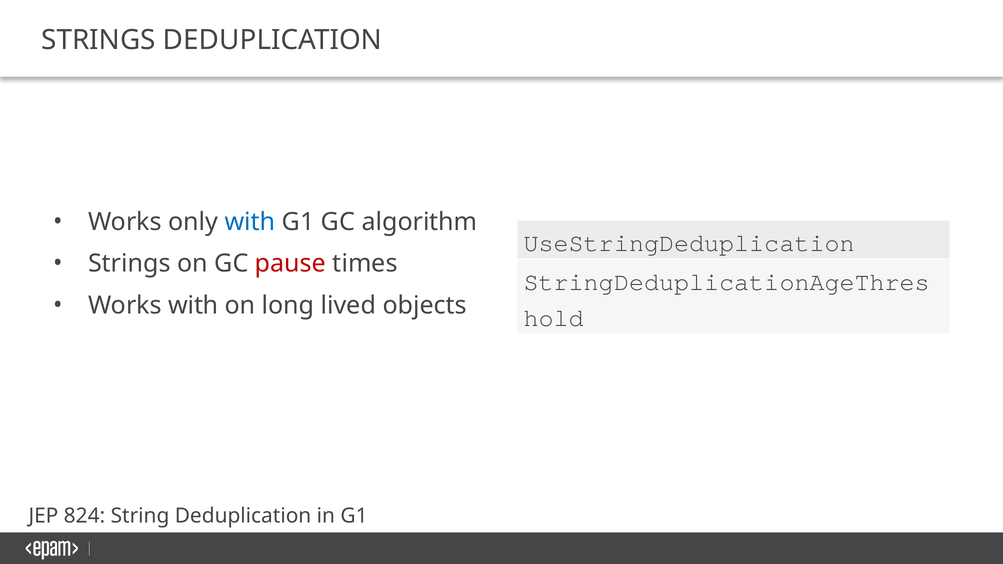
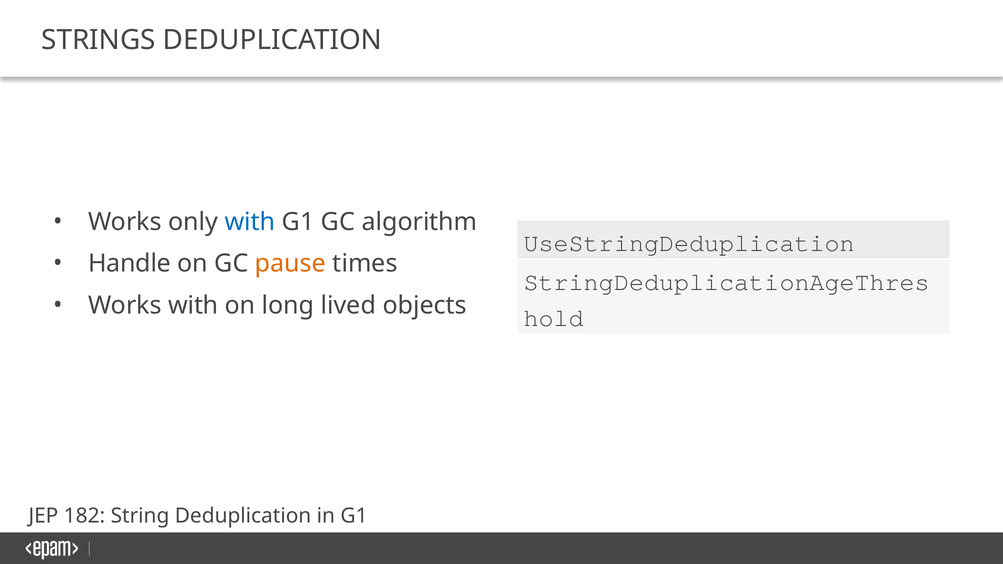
Strings at (129, 264): Strings -> Handle
pause colour: red -> orange
824: 824 -> 182
